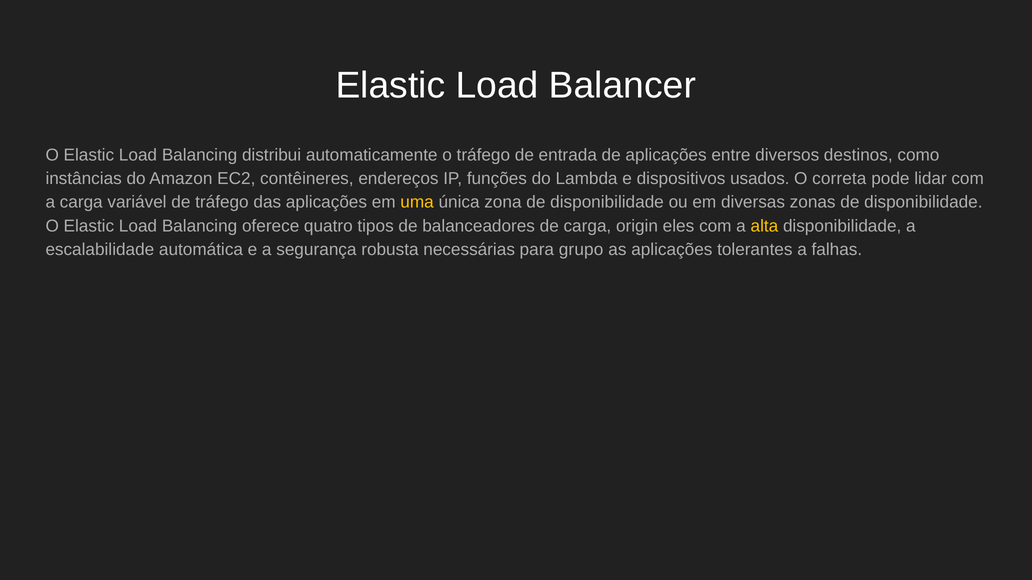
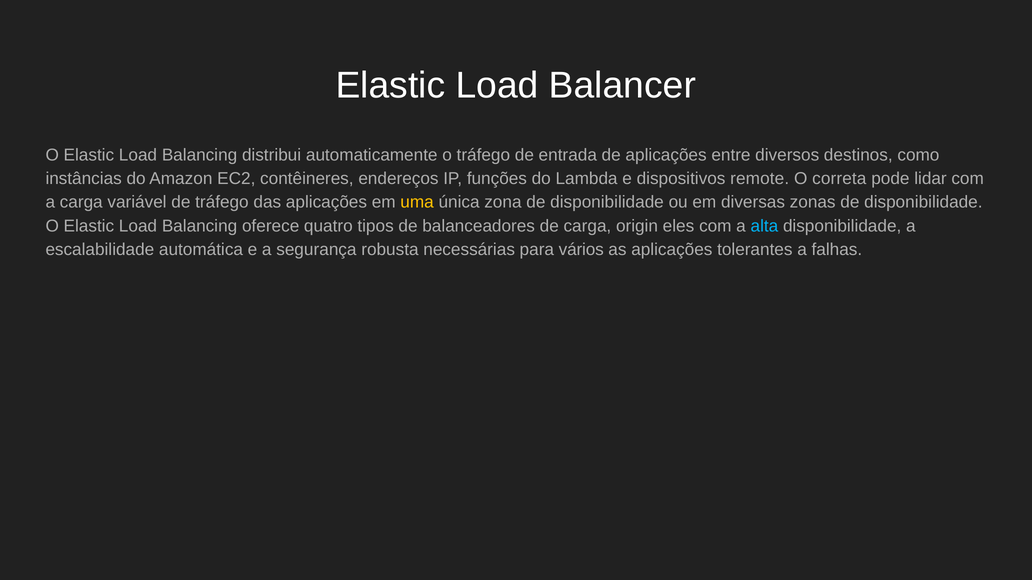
usados: usados -> remote
alta colour: yellow -> light blue
grupo: grupo -> vários
